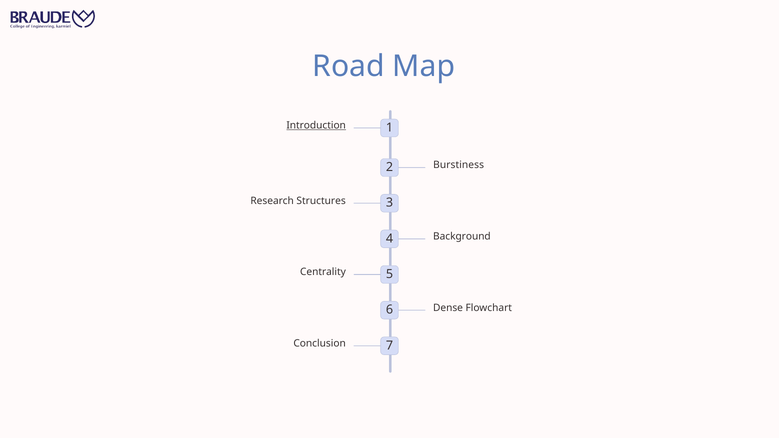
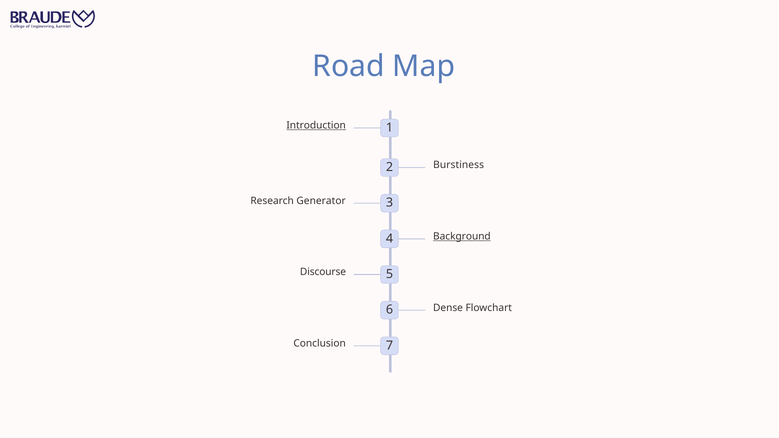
Structures: Structures -> Generator
Background underline: none -> present
Centrality: Centrality -> Discourse
